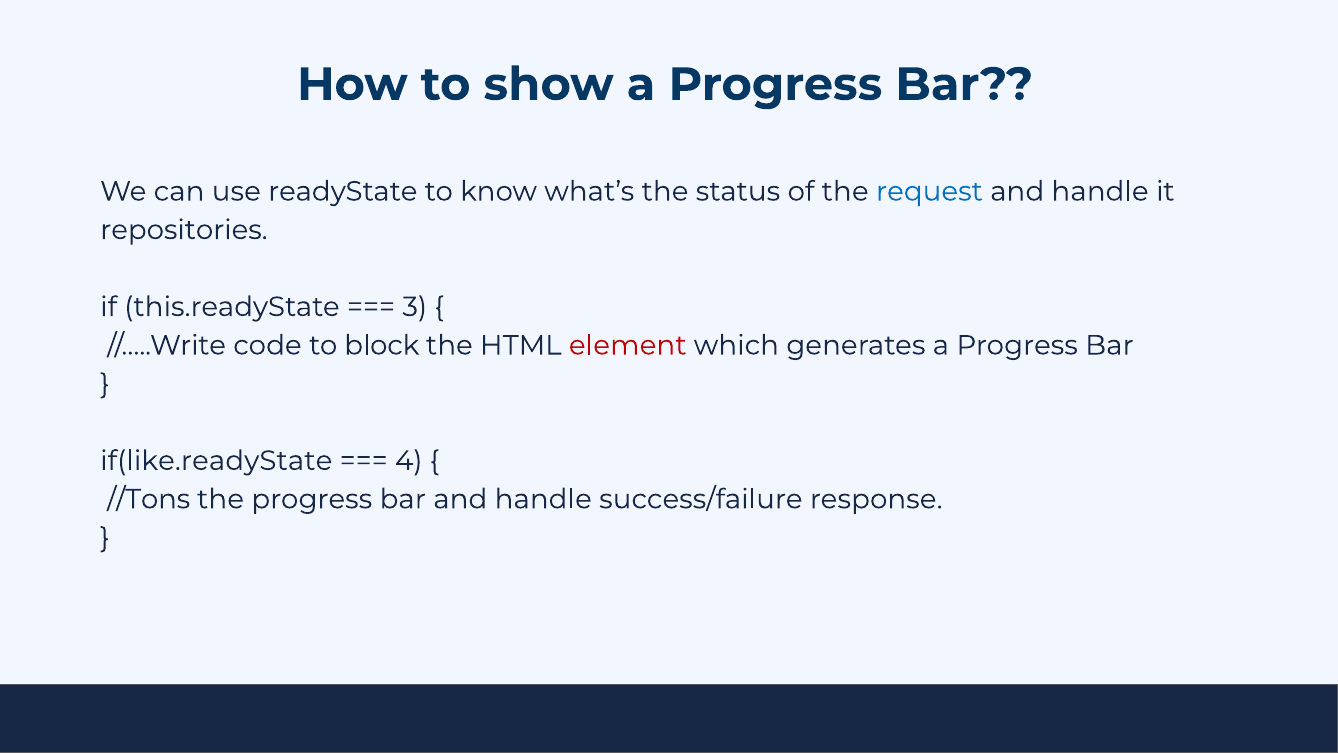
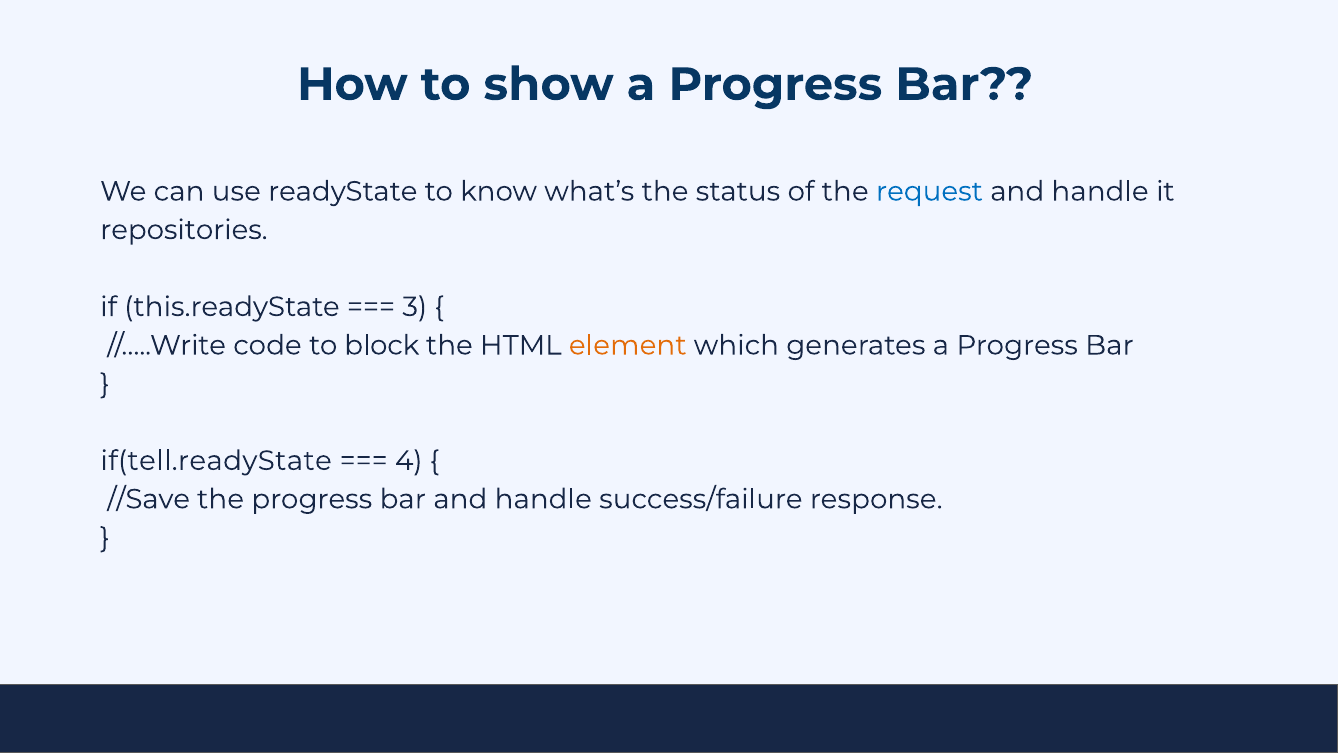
element colour: red -> orange
if(like.readyState: if(like.readyState -> if(tell.readyState
//Tons: //Tons -> //Save
